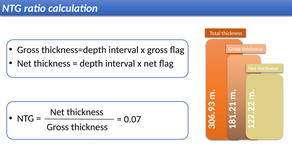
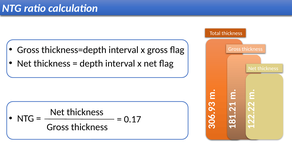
0.07: 0.07 -> 0.17
